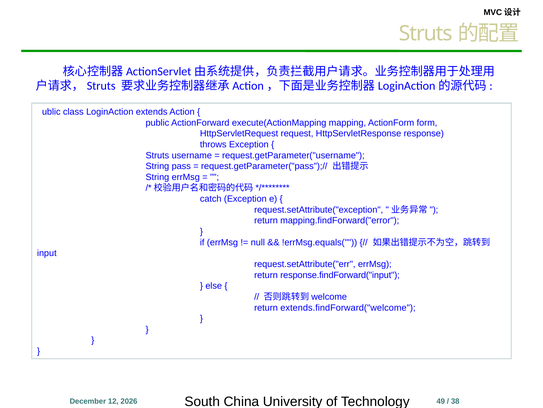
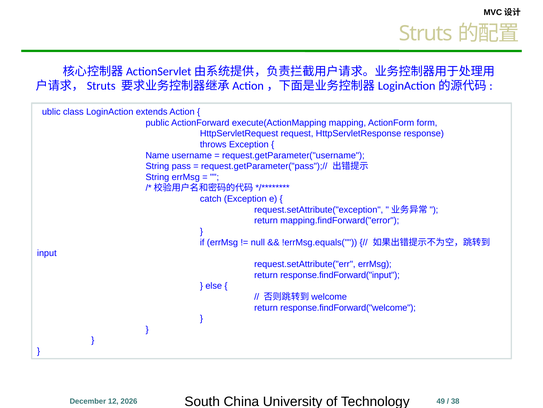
Struts at (157, 155): Struts -> Name
extends.findForward("welcome: extends.findForward("welcome -> response.findForward("welcome
